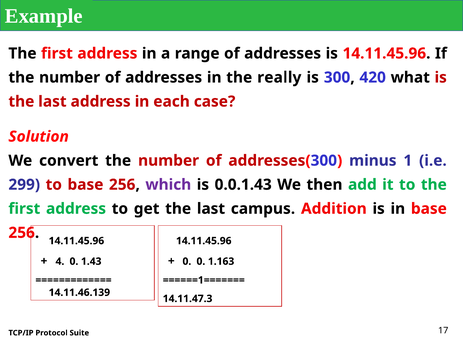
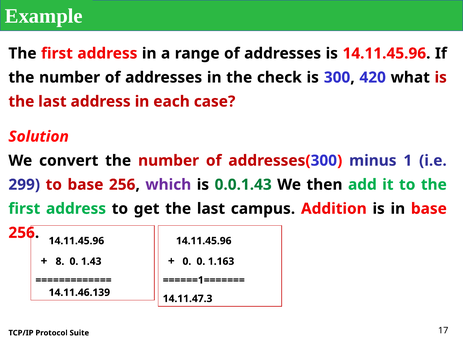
really: really -> check
0.0.1.43 colour: black -> green
4: 4 -> 8
